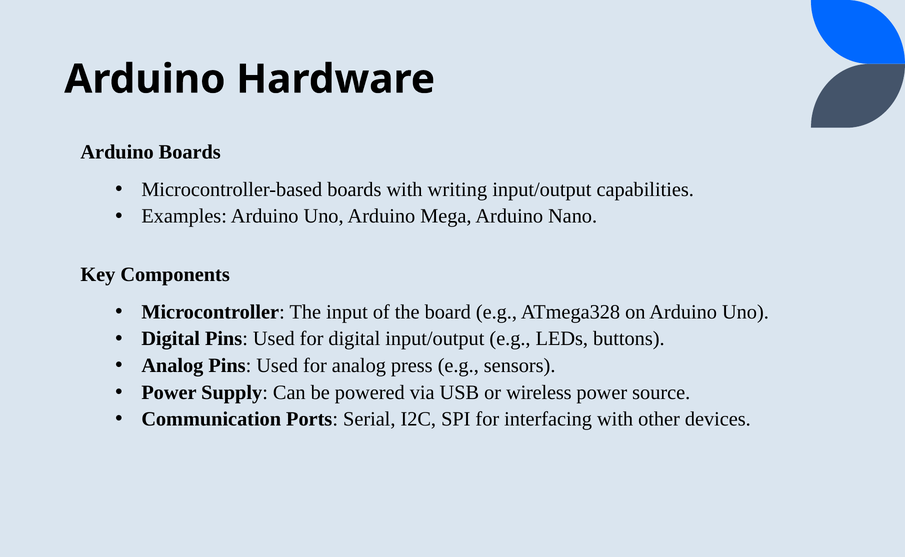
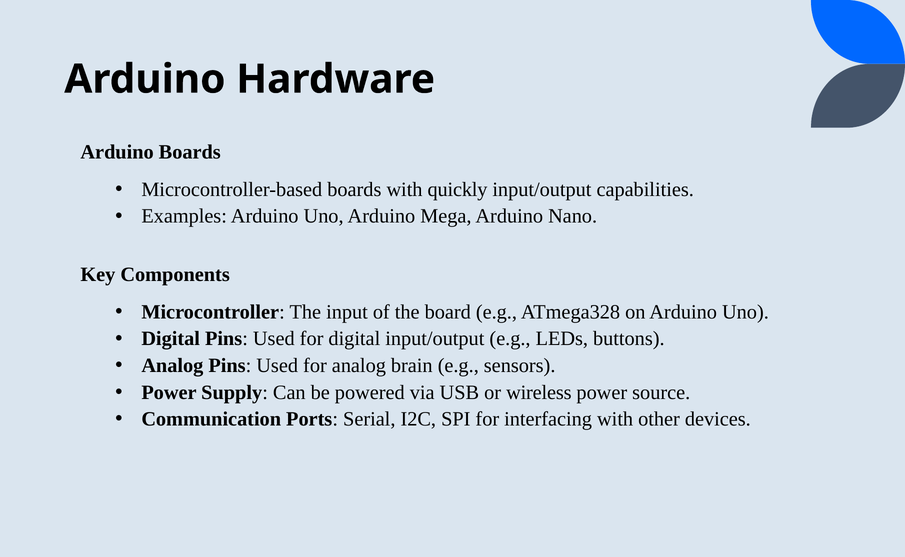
writing: writing -> quickly
press: press -> brain
